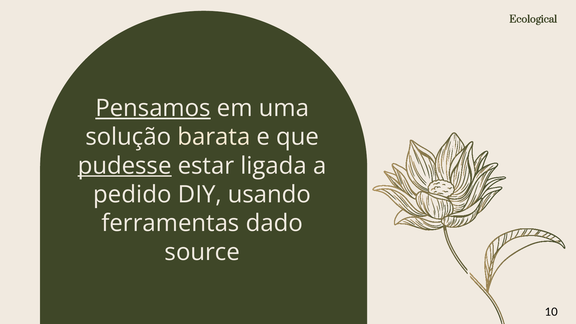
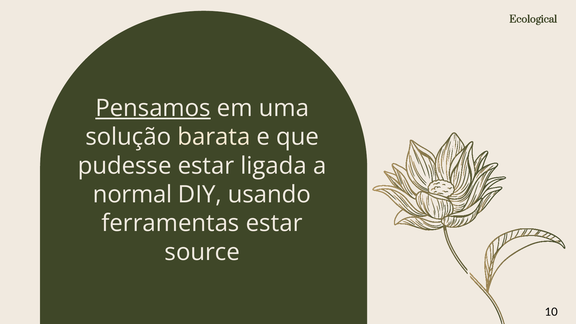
pudesse underline: present -> none
pedido: pedido -> normal
ferramentas dado: dado -> estar
